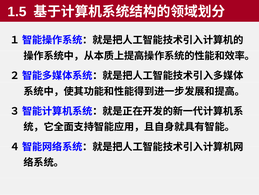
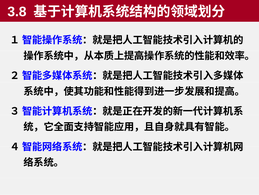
1.5: 1.5 -> 3.8
